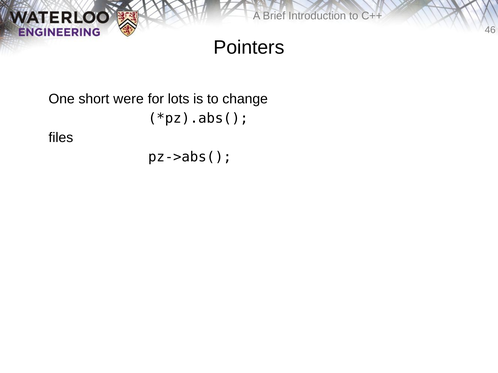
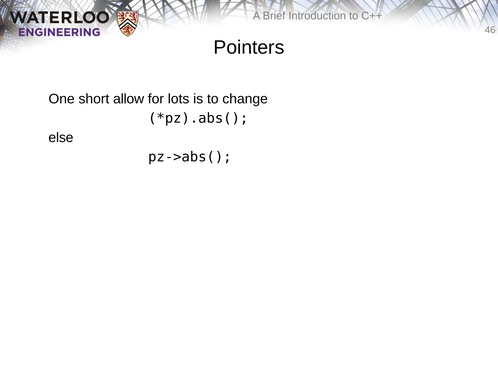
were: were -> allow
files: files -> else
